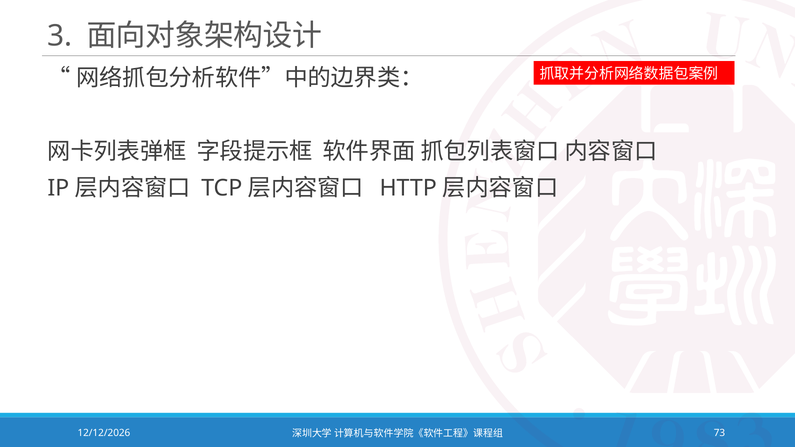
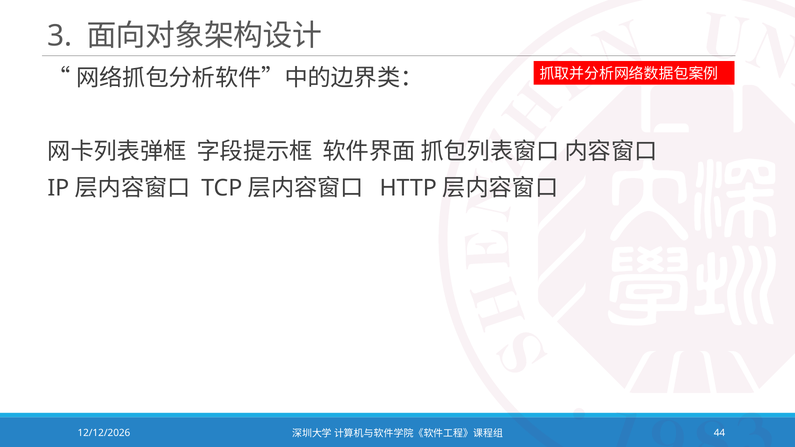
73: 73 -> 44
